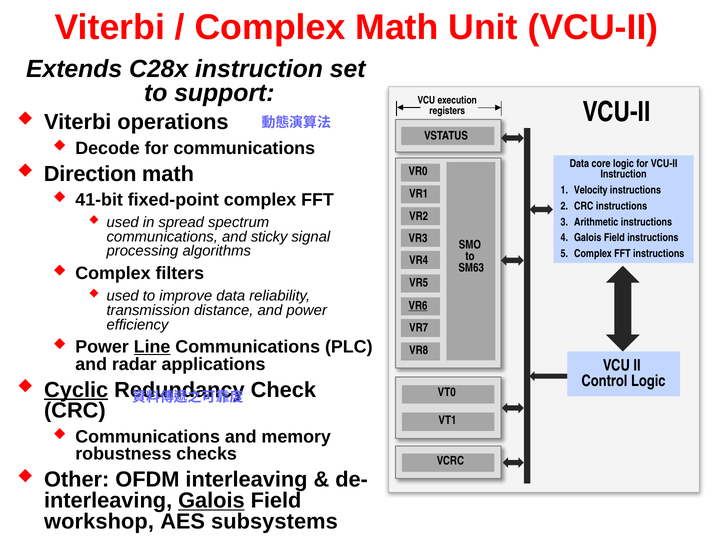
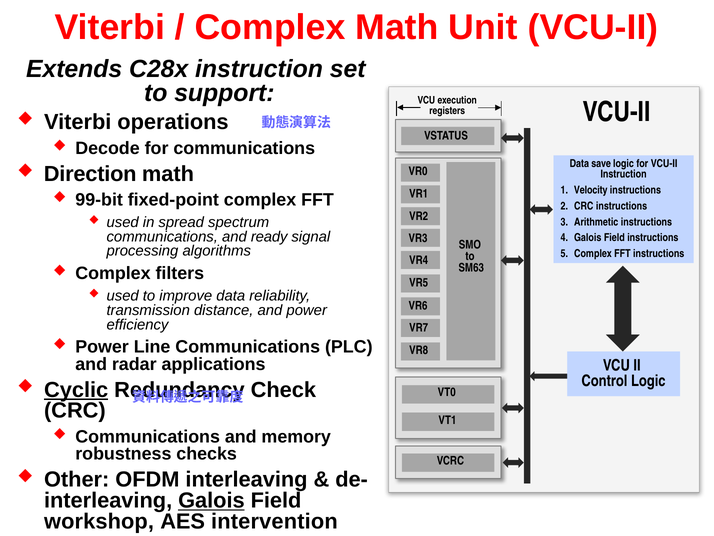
core: core -> save
41-bit: 41-bit -> 99-bit
sticky: sticky -> ready
VR6 underline: present -> none
Line underline: present -> none
subsystems: subsystems -> intervention
